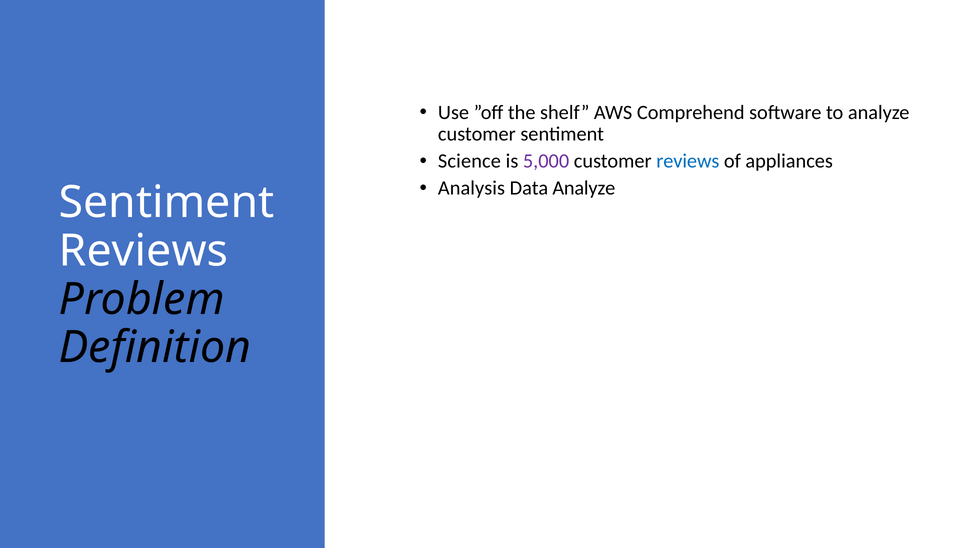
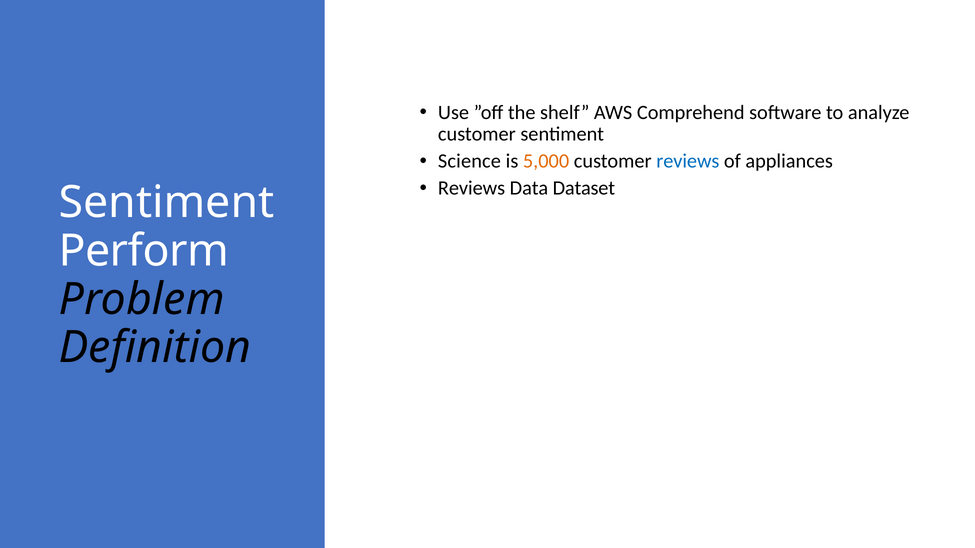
5,000 colour: purple -> orange
Analysis at (471, 188): Analysis -> Reviews
Data Analyze: Analyze -> Dataset
Reviews at (144, 251): Reviews -> Perform
